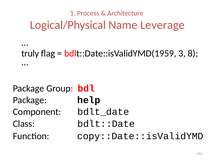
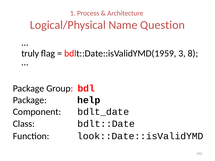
Leverage: Leverage -> Question
copy::Date::isValidYMD: copy::Date::isValidYMD -> look::Date::isValidYMD
